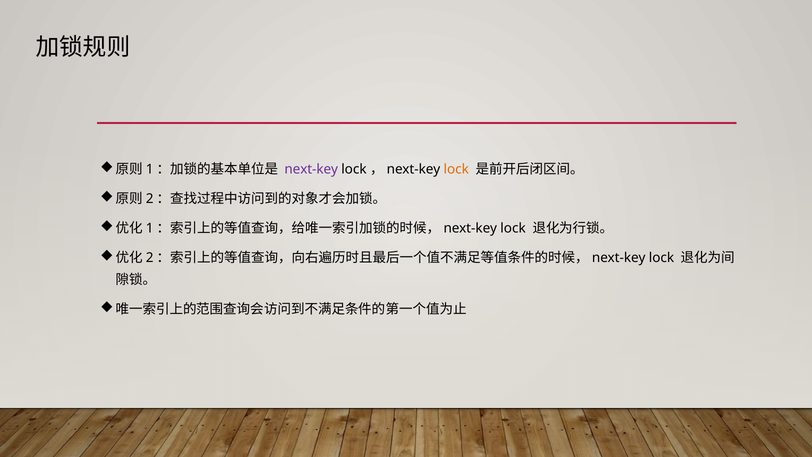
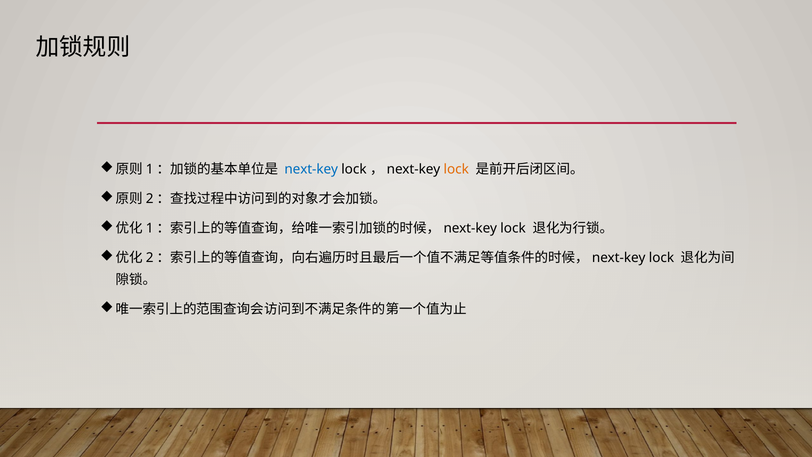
next-key colour: purple -> blue
